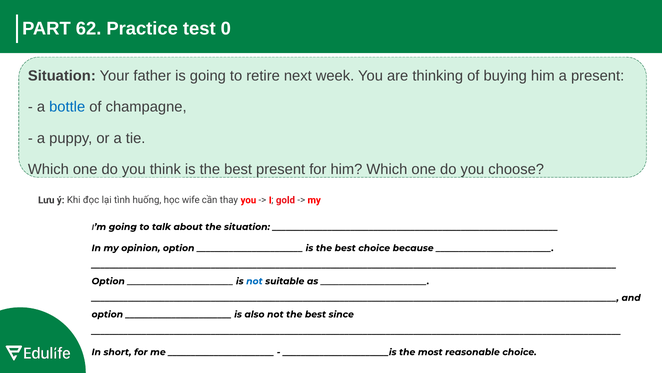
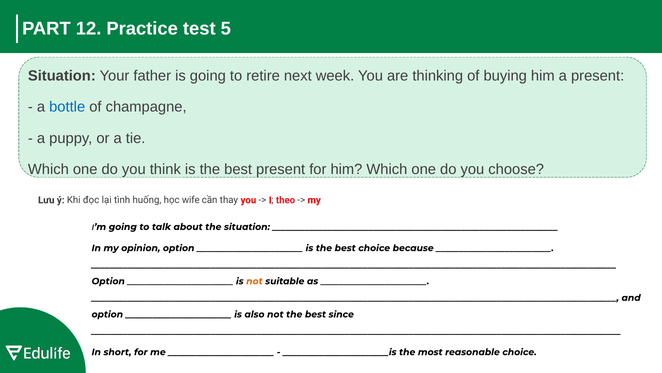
62: 62 -> 12
0: 0 -> 5
gold: gold -> theo
not at (254, 281) colour: blue -> orange
